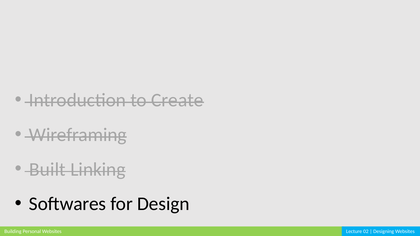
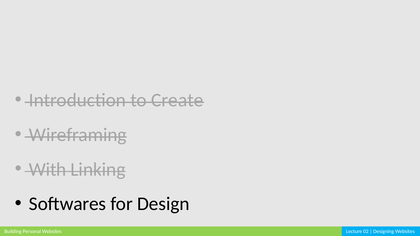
Built: Built -> With
